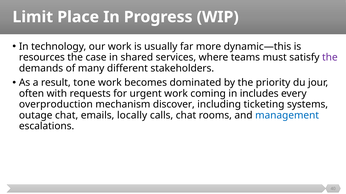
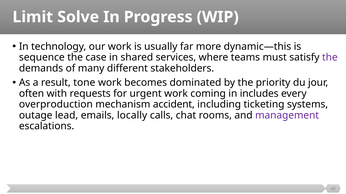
Place: Place -> Solve
resources: resources -> sequence
discover: discover -> accident
outage chat: chat -> lead
management colour: blue -> purple
